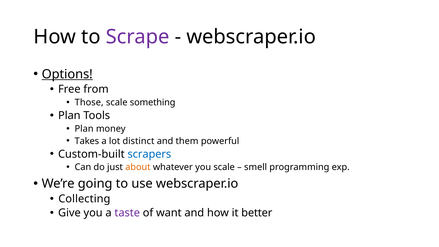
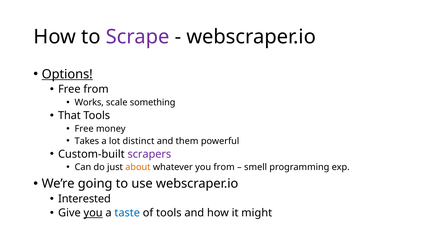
Those: Those -> Works
Plan at (69, 116): Plan -> That
Plan at (84, 129): Plan -> Free
scrapers colour: blue -> purple
you scale: scale -> from
Collecting: Collecting -> Interested
you at (93, 213) underline: none -> present
taste colour: purple -> blue
of want: want -> tools
better: better -> might
